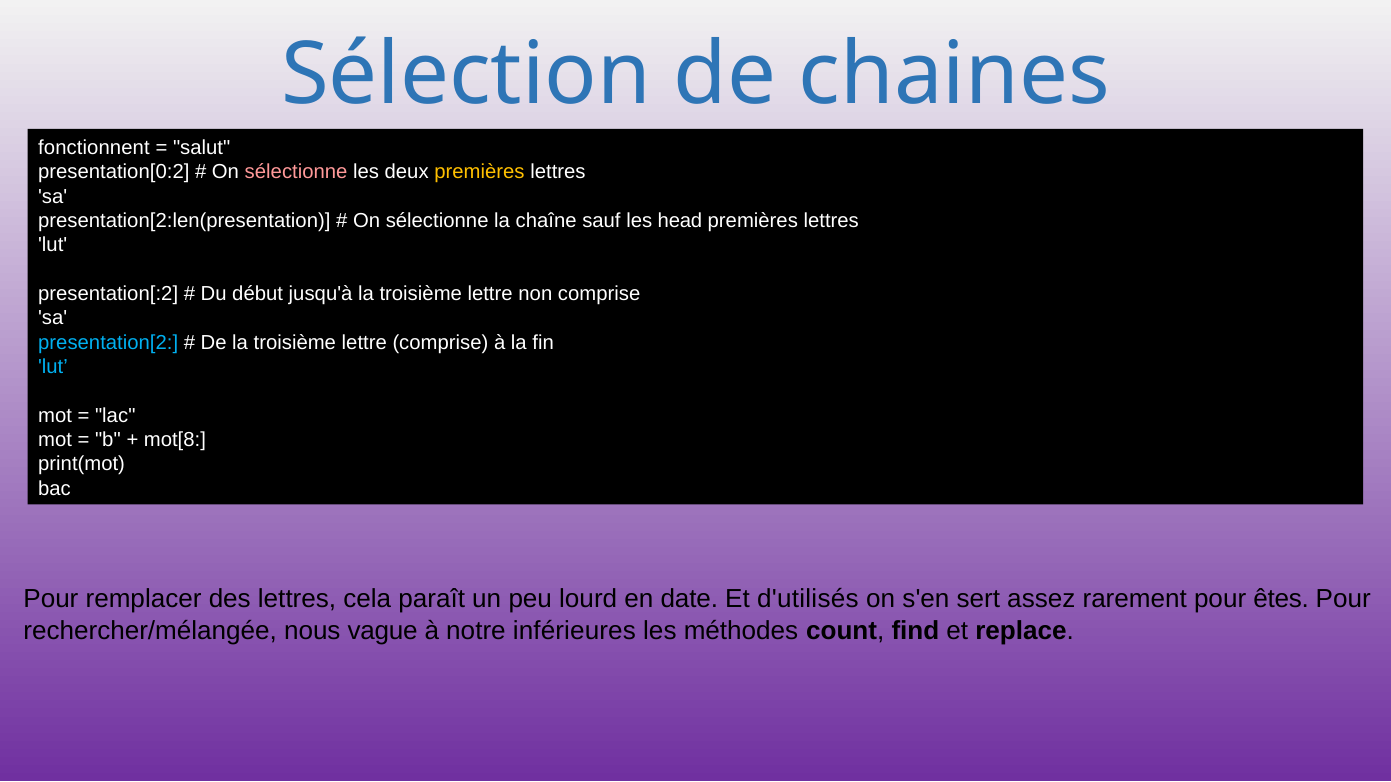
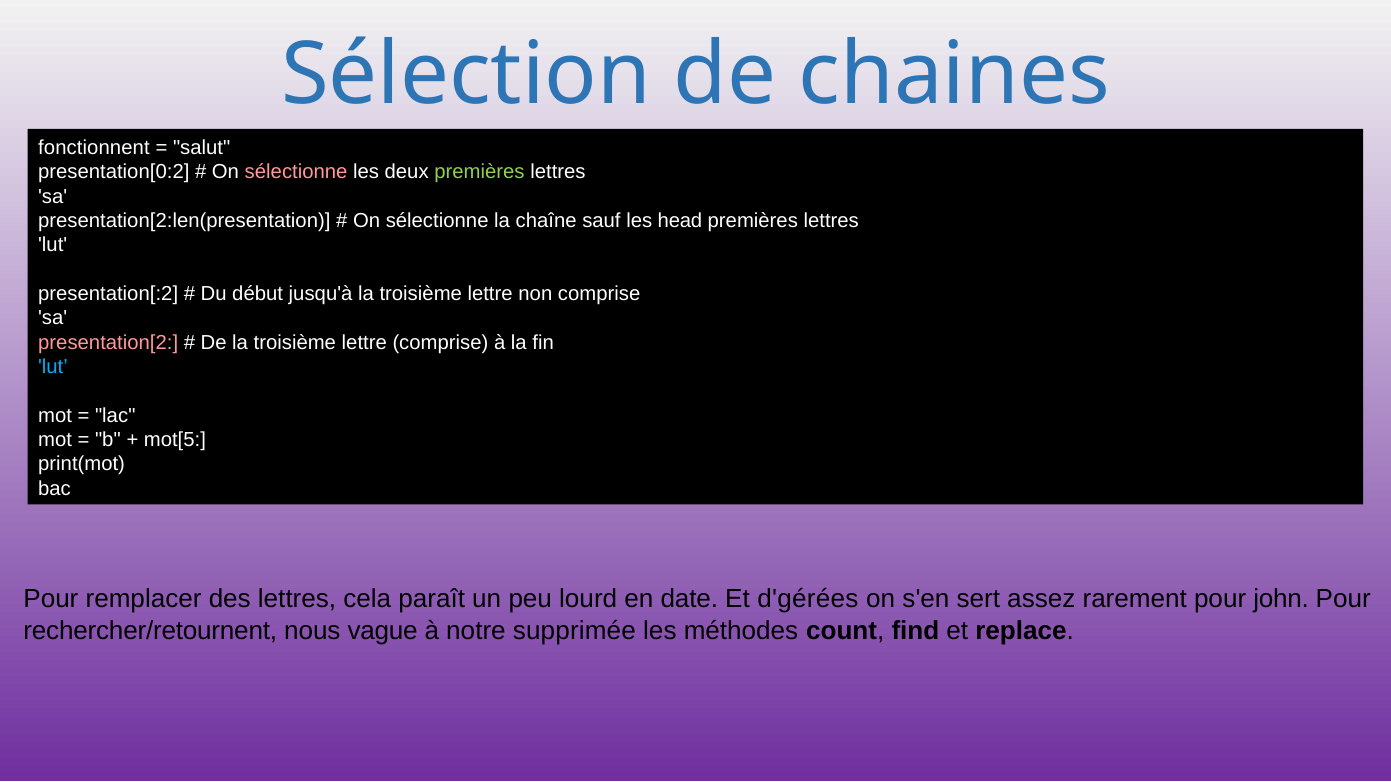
premières at (479, 172) colour: yellow -> light green
presentation[2 colour: light blue -> pink
mot[8: mot[8 -> mot[5
d'utilisés: d'utilisés -> d'gérées
êtes: êtes -> john
rechercher/mélangée: rechercher/mélangée -> rechercher/retournent
inférieures: inférieures -> supprimée
